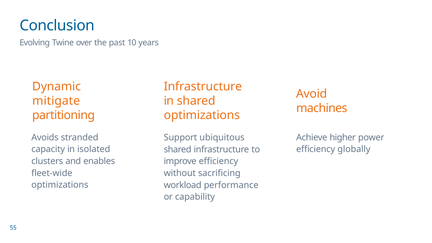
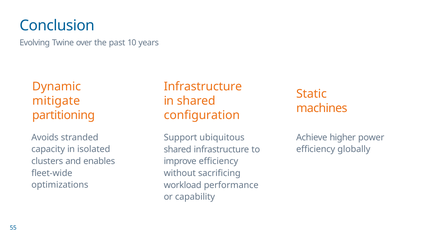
Avoid: Avoid -> Static
optimizations at (202, 115): optimizations -> configuration
